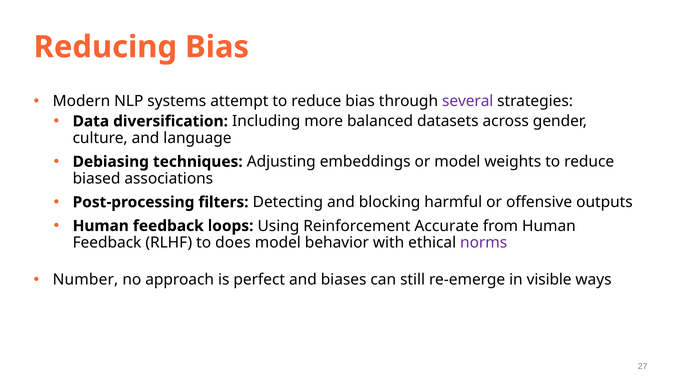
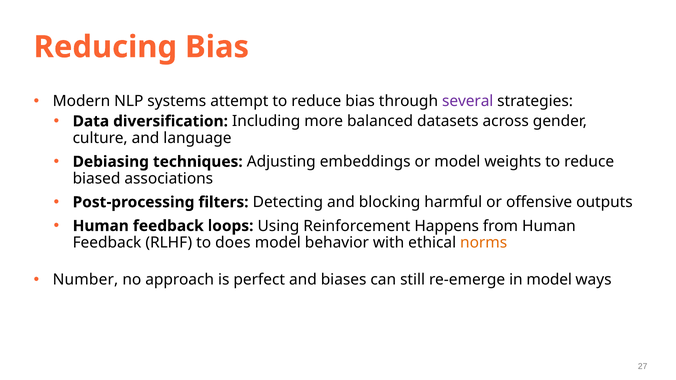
Accurate: Accurate -> Happens
norms colour: purple -> orange
in visible: visible -> model
